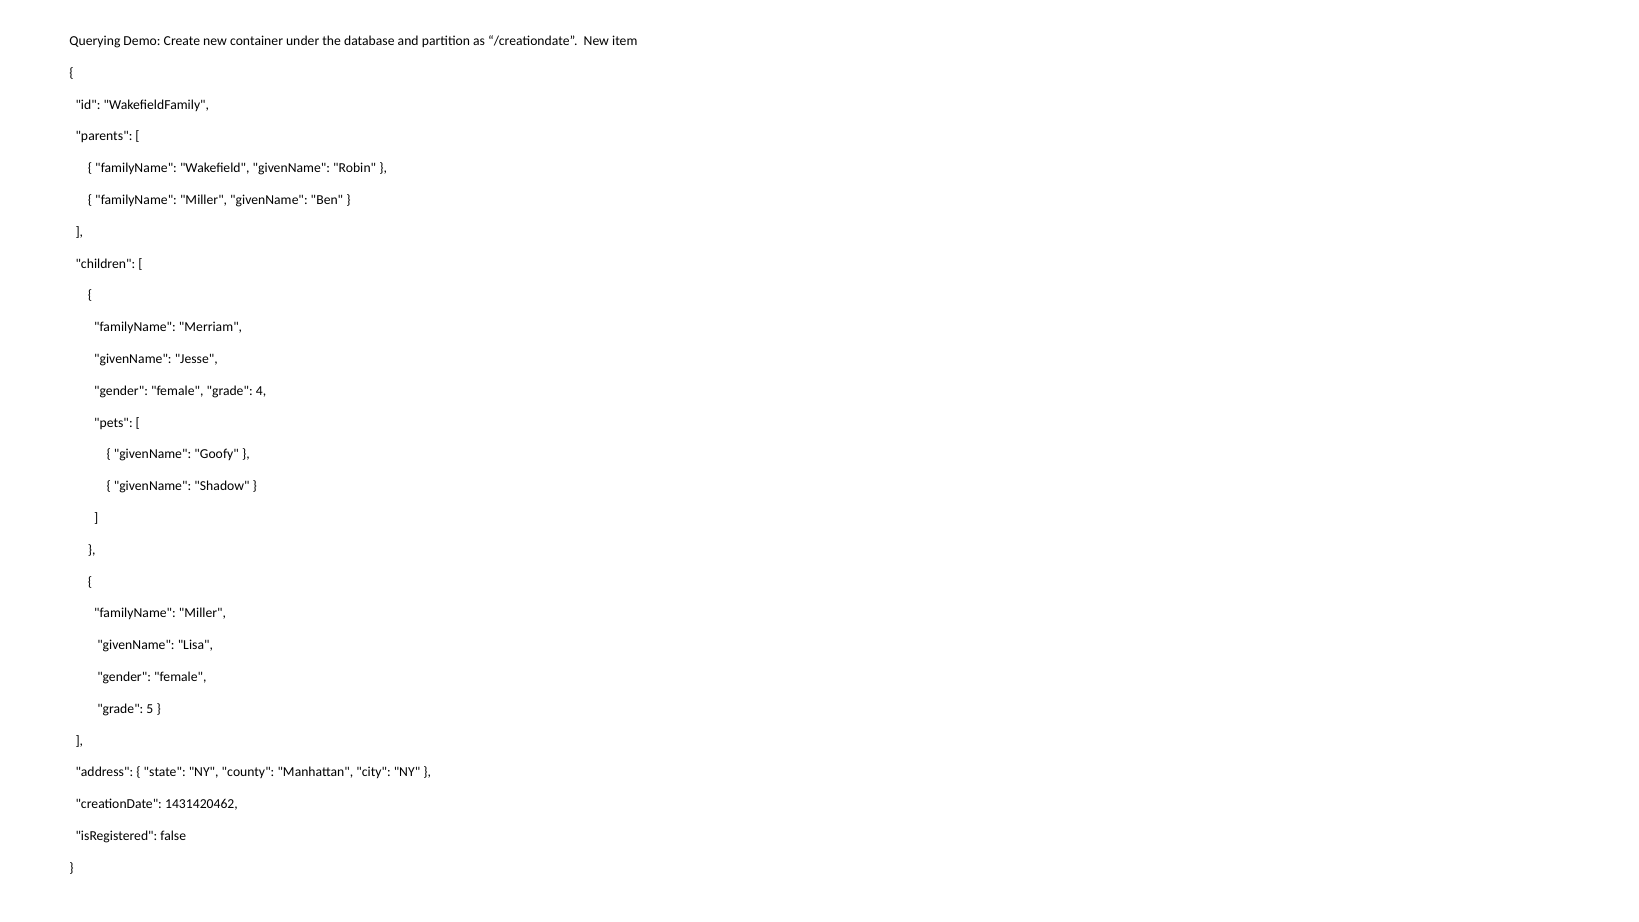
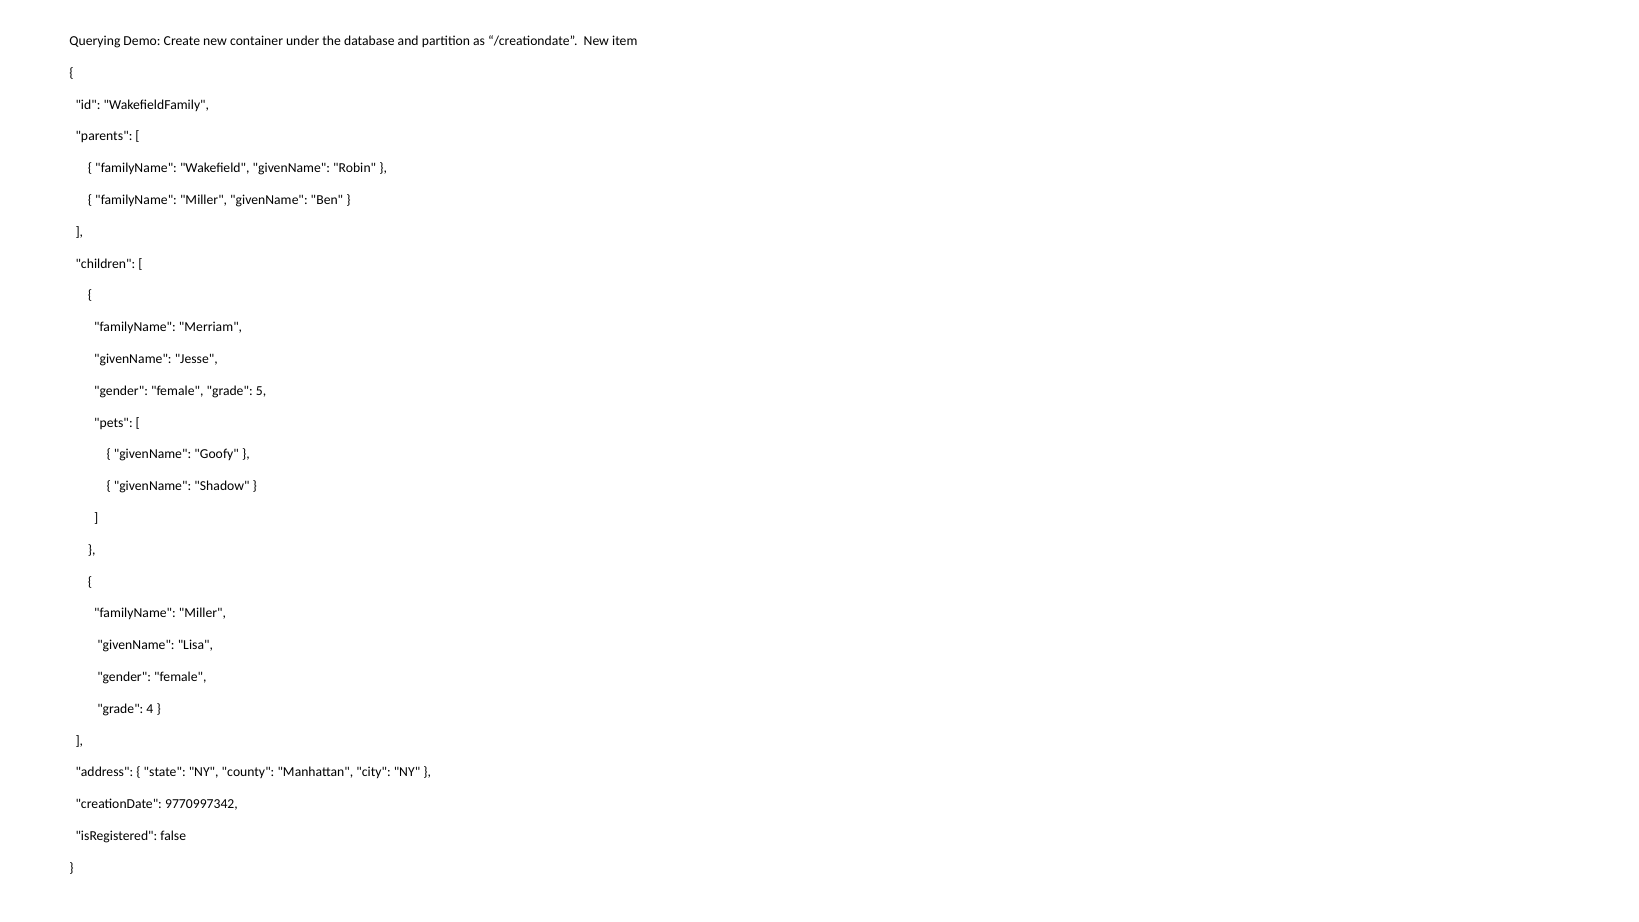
4: 4 -> 5
5: 5 -> 4
1431420462: 1431420462 -> 9770997342
